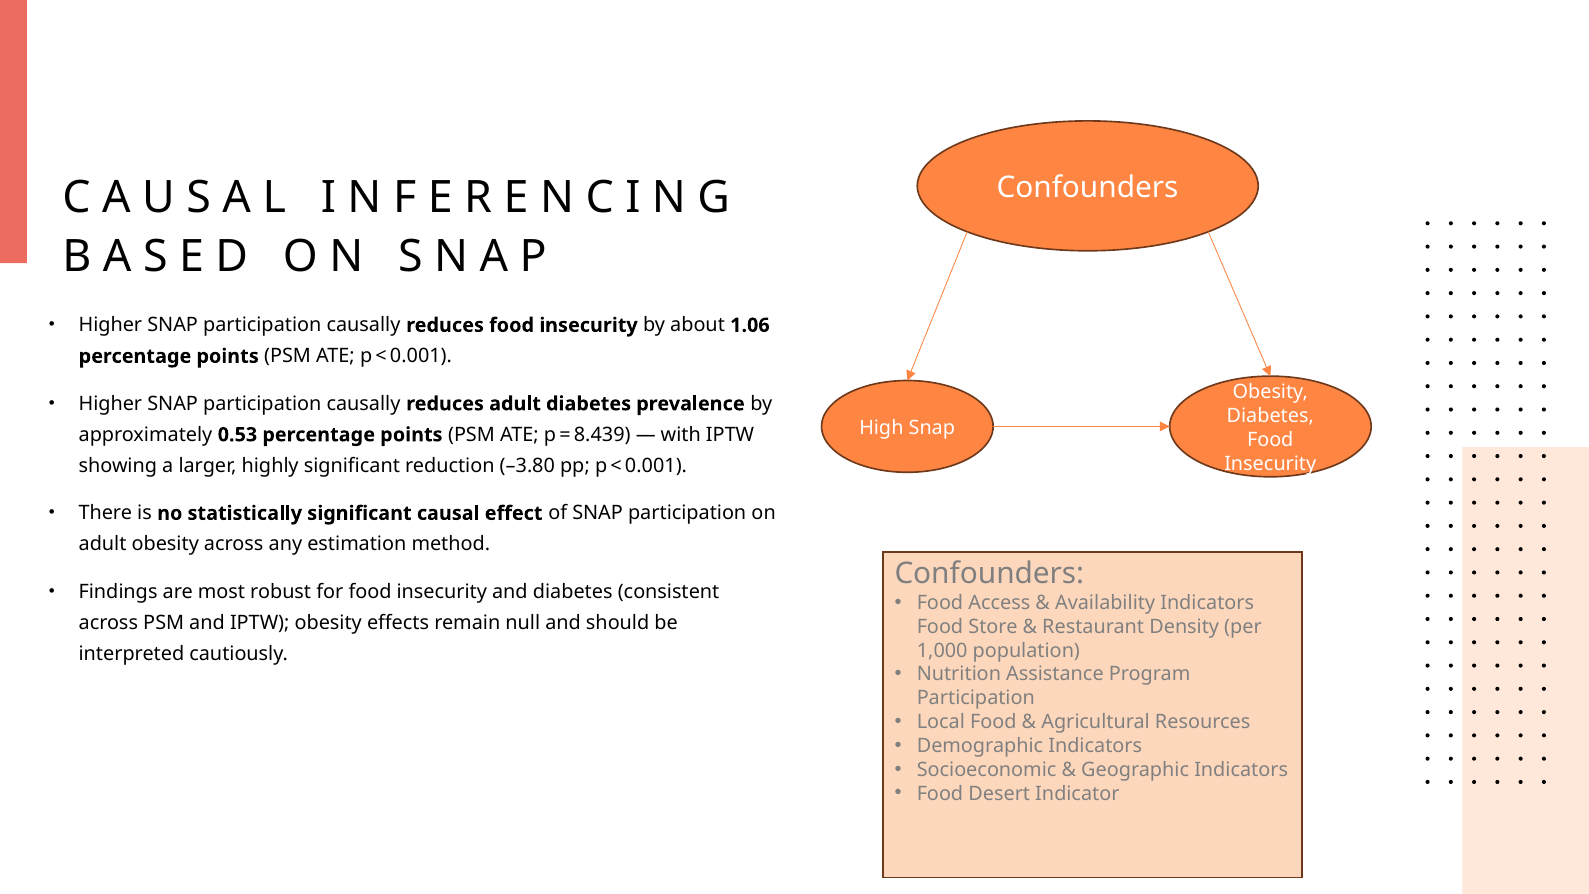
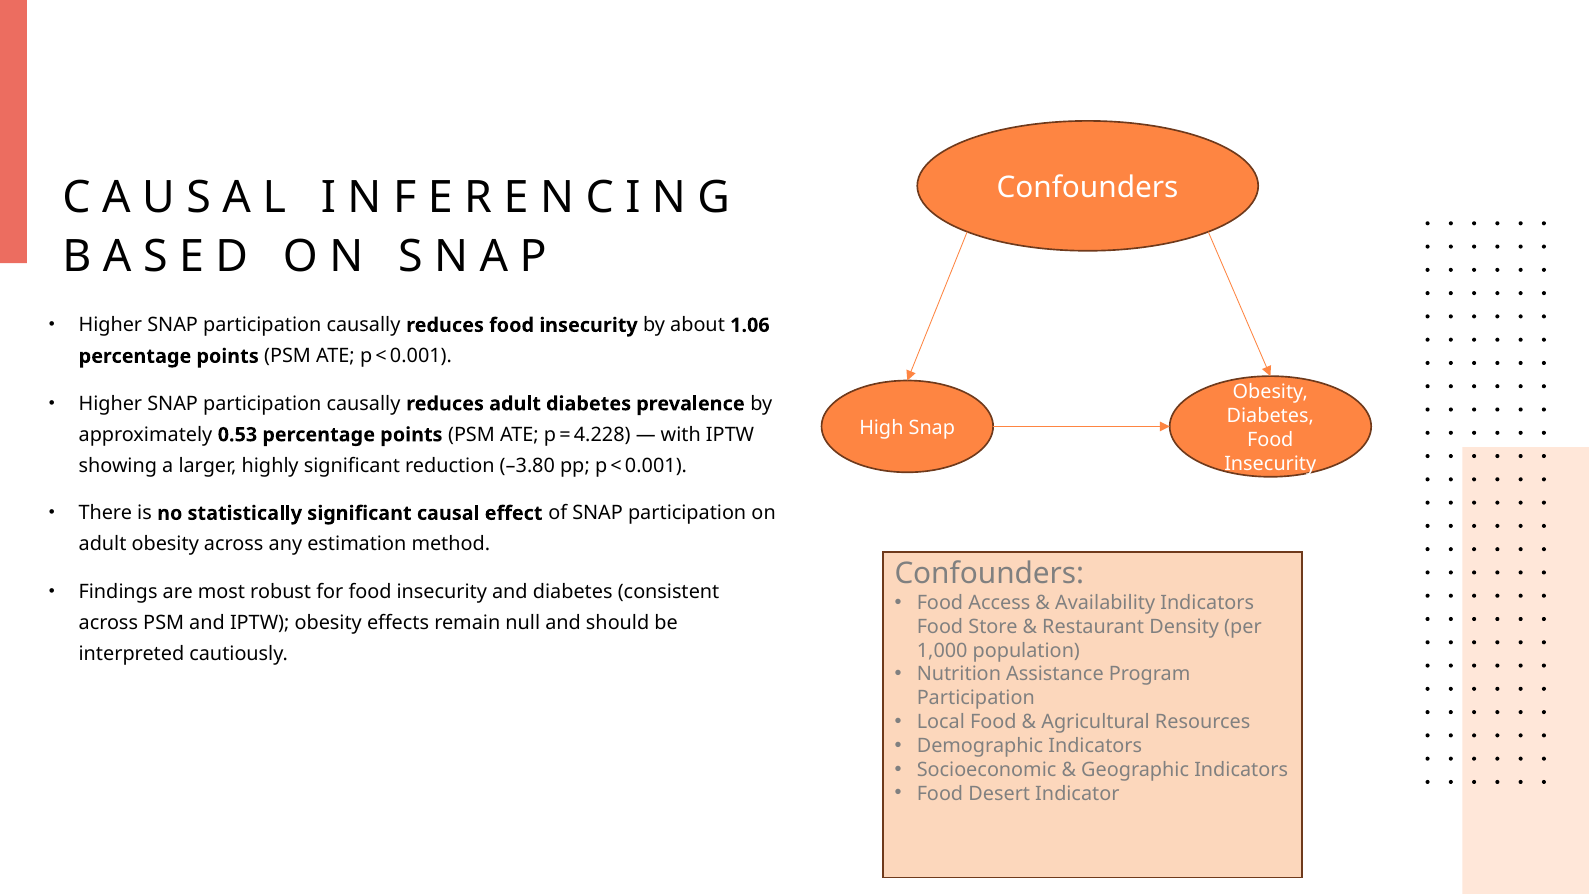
8.439: 8.439 -> 4.228
